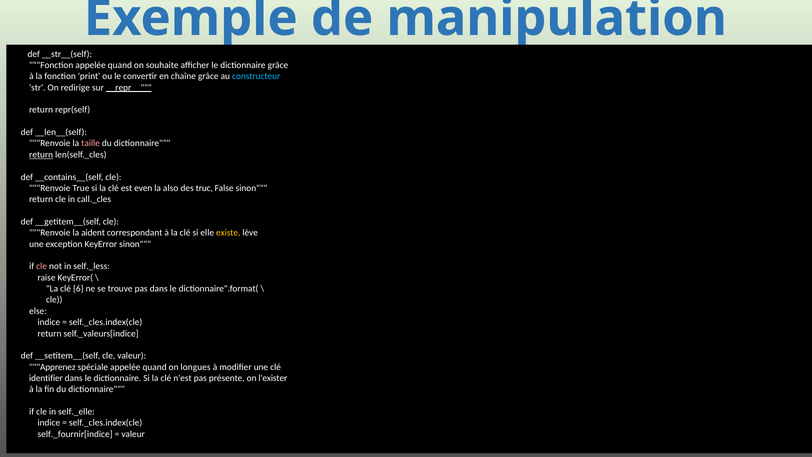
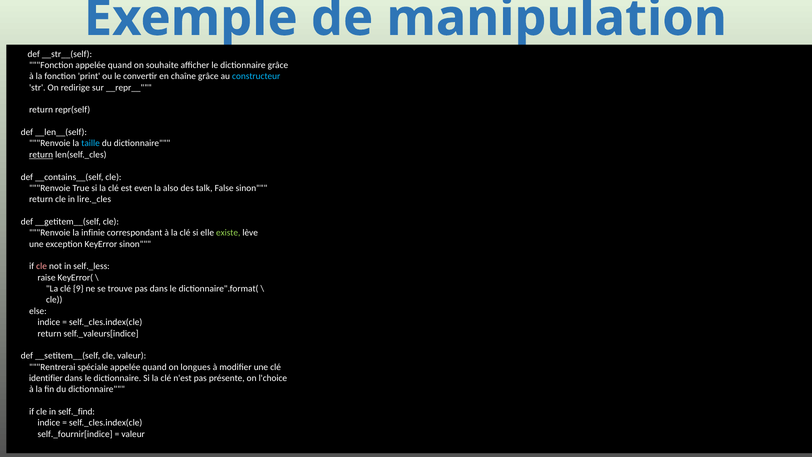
__repr__ underline: present -> none
taille colour: pink -> light blue
truc: truc -> talk
call._cles: call._cles -> lire._cles
aident: aident -> infinie
existe colour: yellow -> light green
6: 6 -> 9
Apprenez: Apprenez -> Rentrerai
l'exister: l'exister -> l'choice
self._elle: self._elle -> self._find
